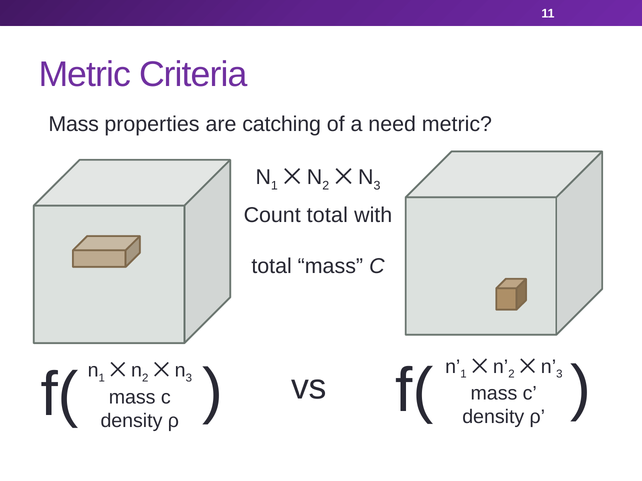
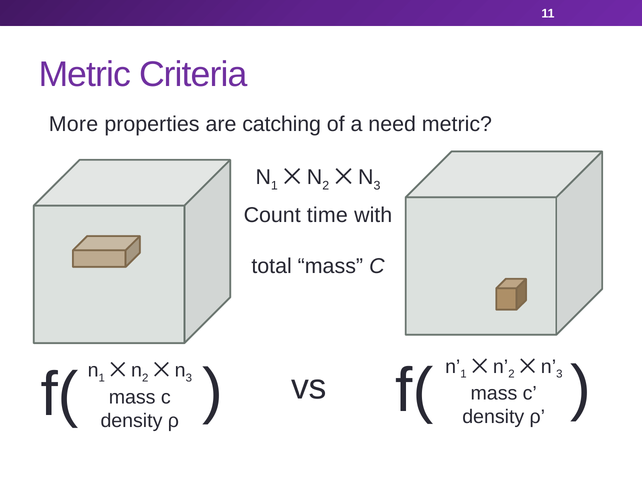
Mass at (74, 124): Mass -> More
Count total: total -> time
